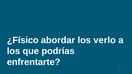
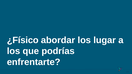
verlo: verlo -> lugar
